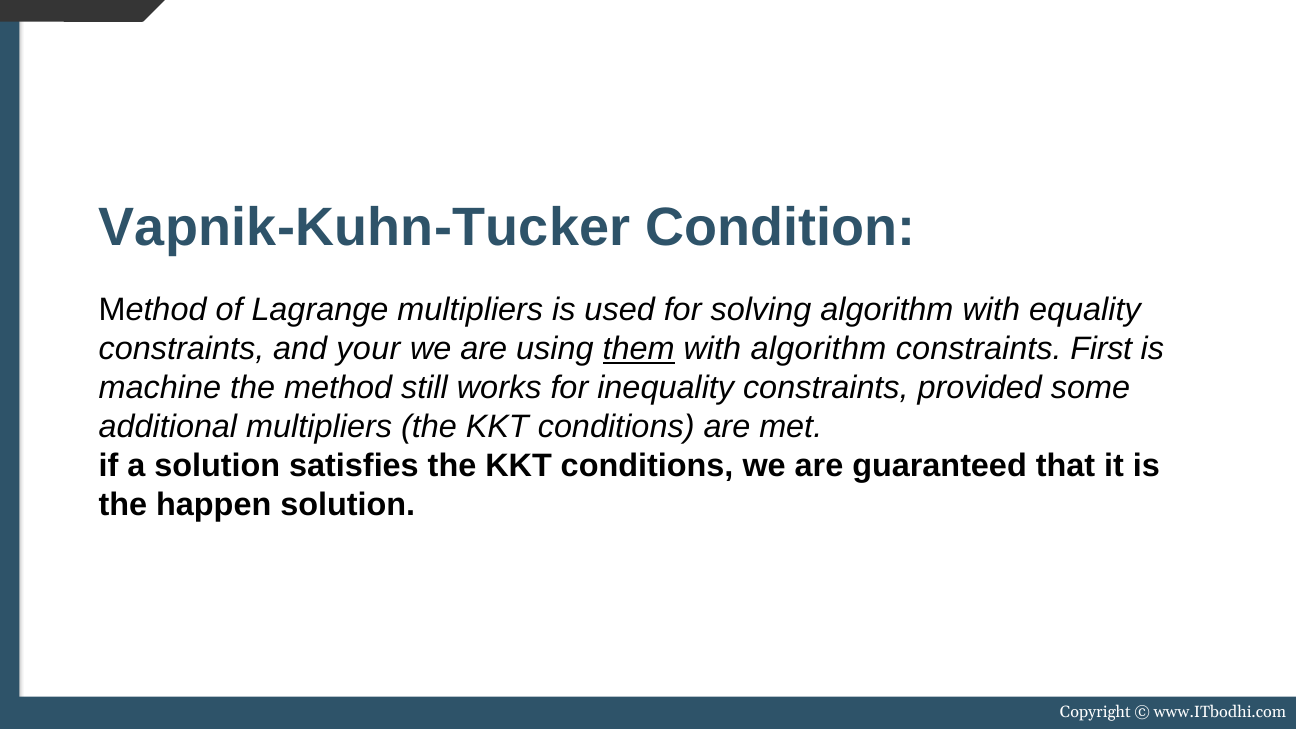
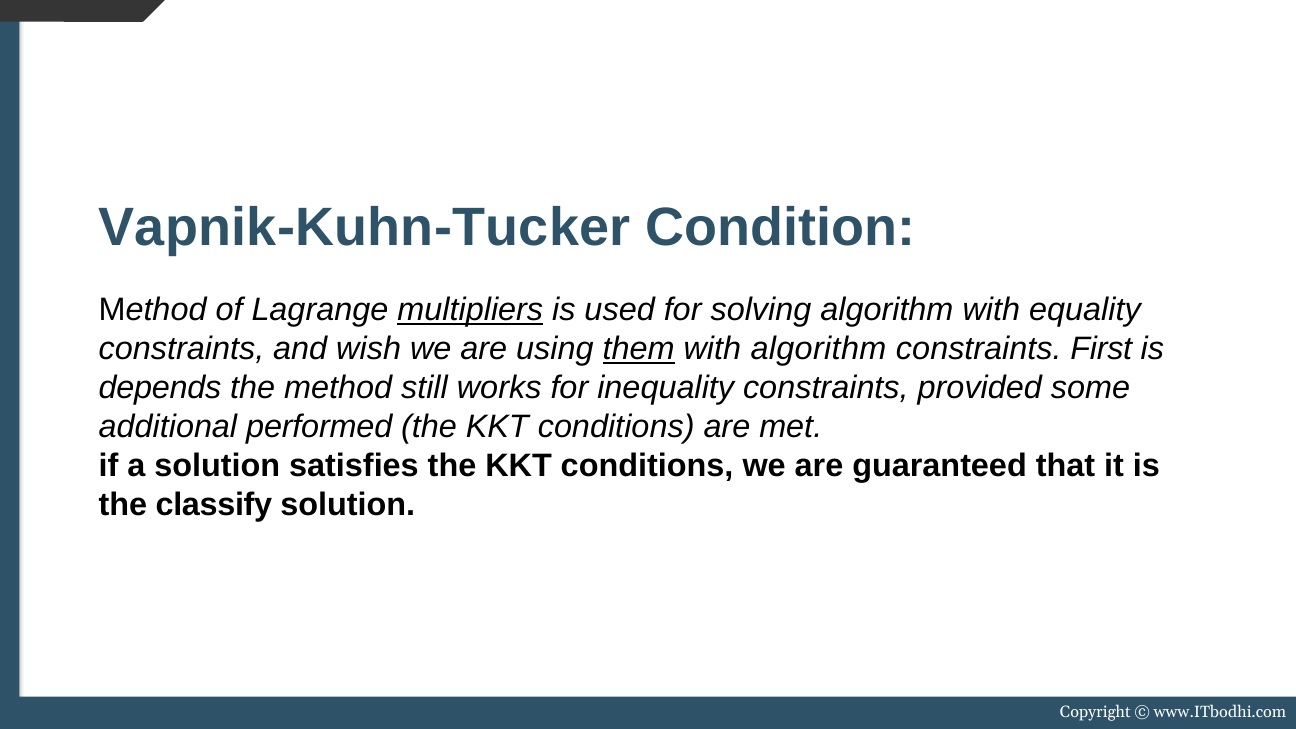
multipliers at (470, 310) underline: none -> present
your: your -> wish
machine: machine -> depends
additional multipliers: multipliers -> performed
happen: happen -> classify
